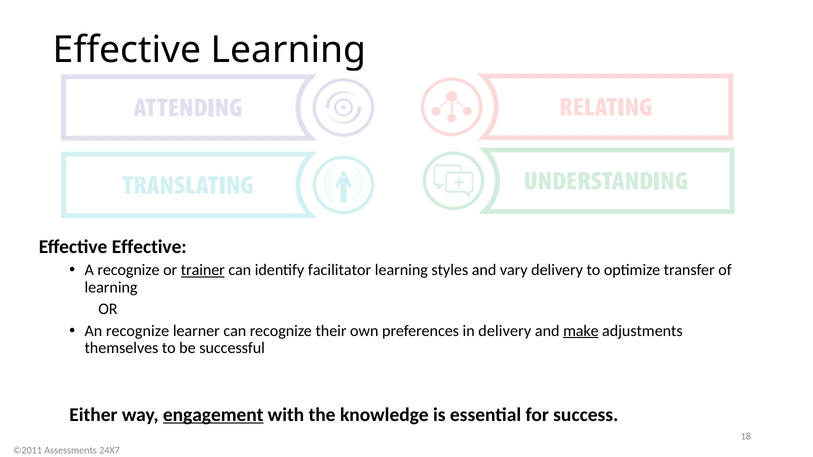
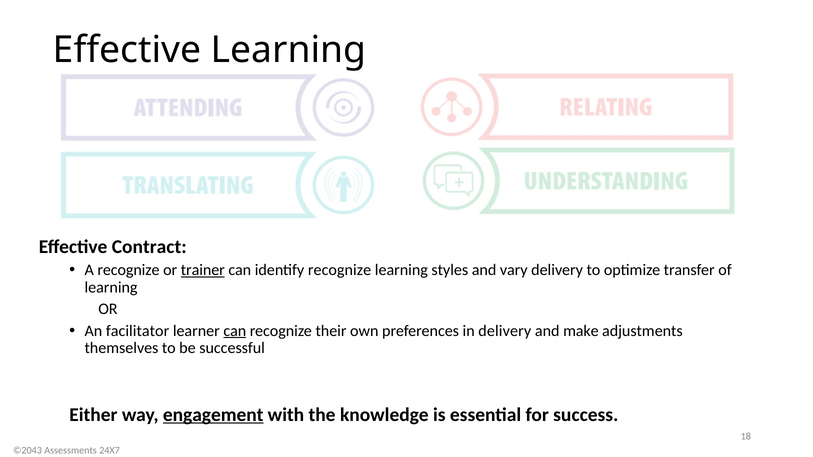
Effective Effective: Effective -> Contract
identify facilitator: facilitator -> recognize
An recognize: recognize -> facilitator
can at (235, 331) underline: none -> present
make underline: present -> none
©2011: ©2011 -> ©2043
